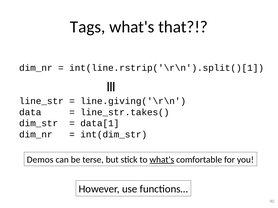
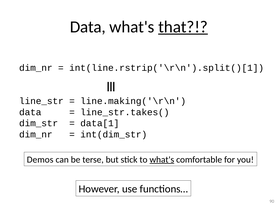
Tags at (88, 27): Tags -> Data
that underline: none -> present
line.giving('\r\n: line.giving('\r\n -> line.making('\r\n
